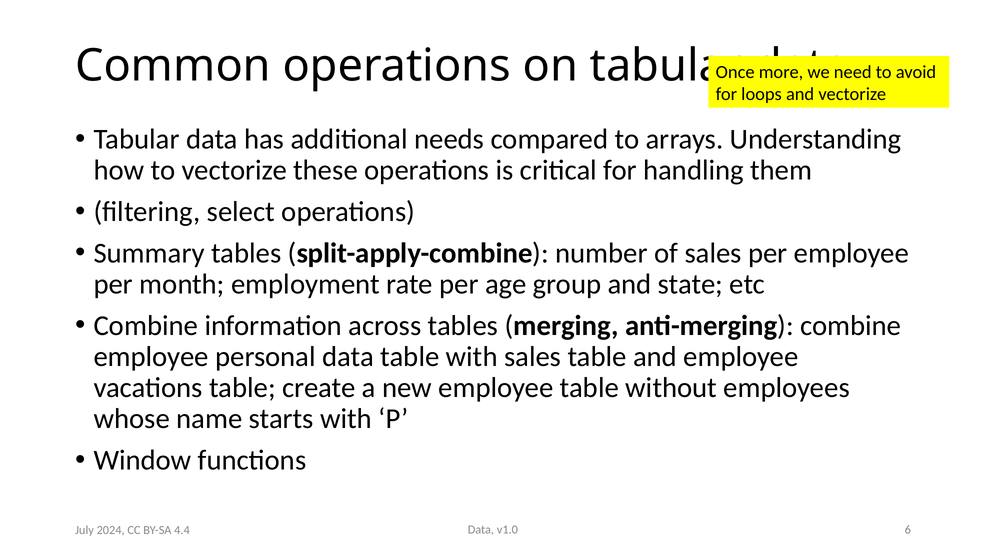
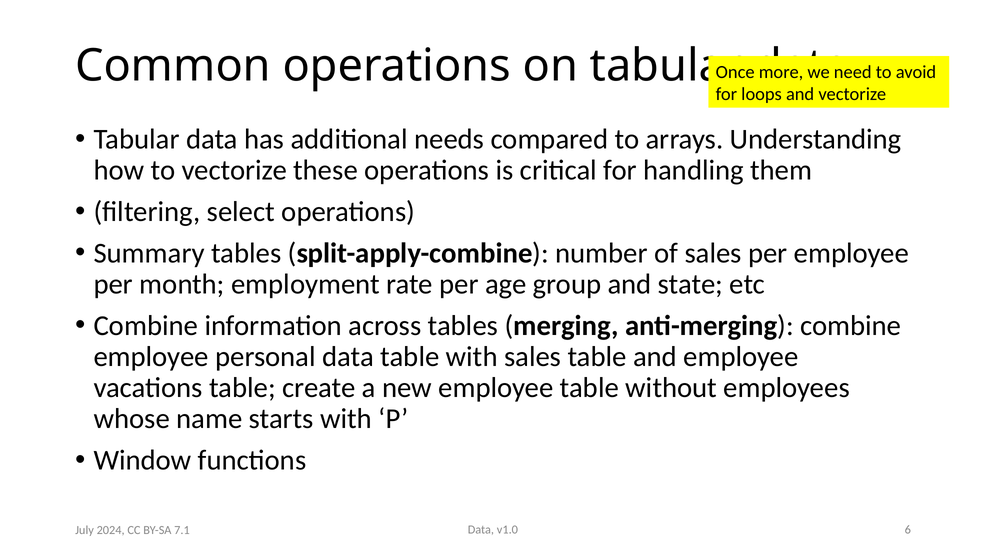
4.4: 4.4 -> 7.1
